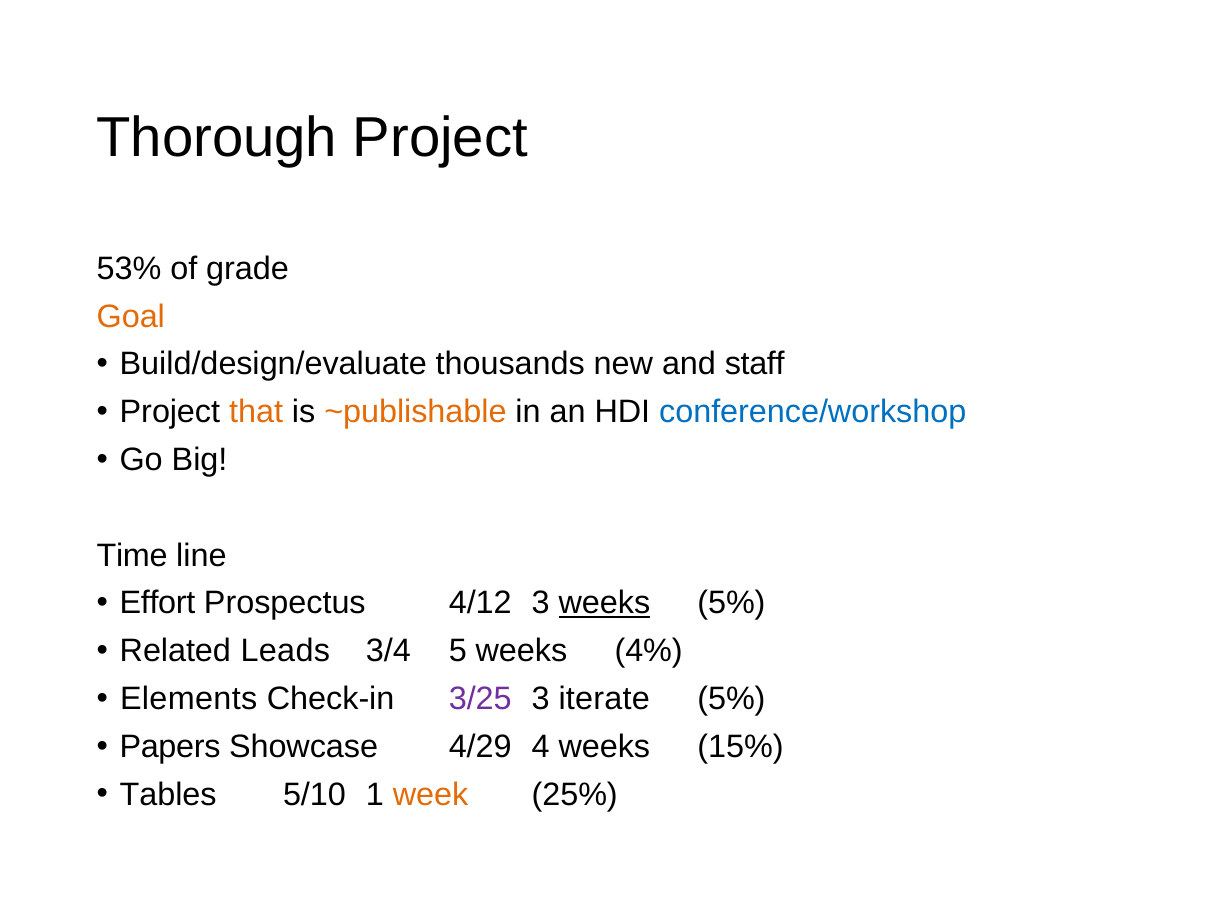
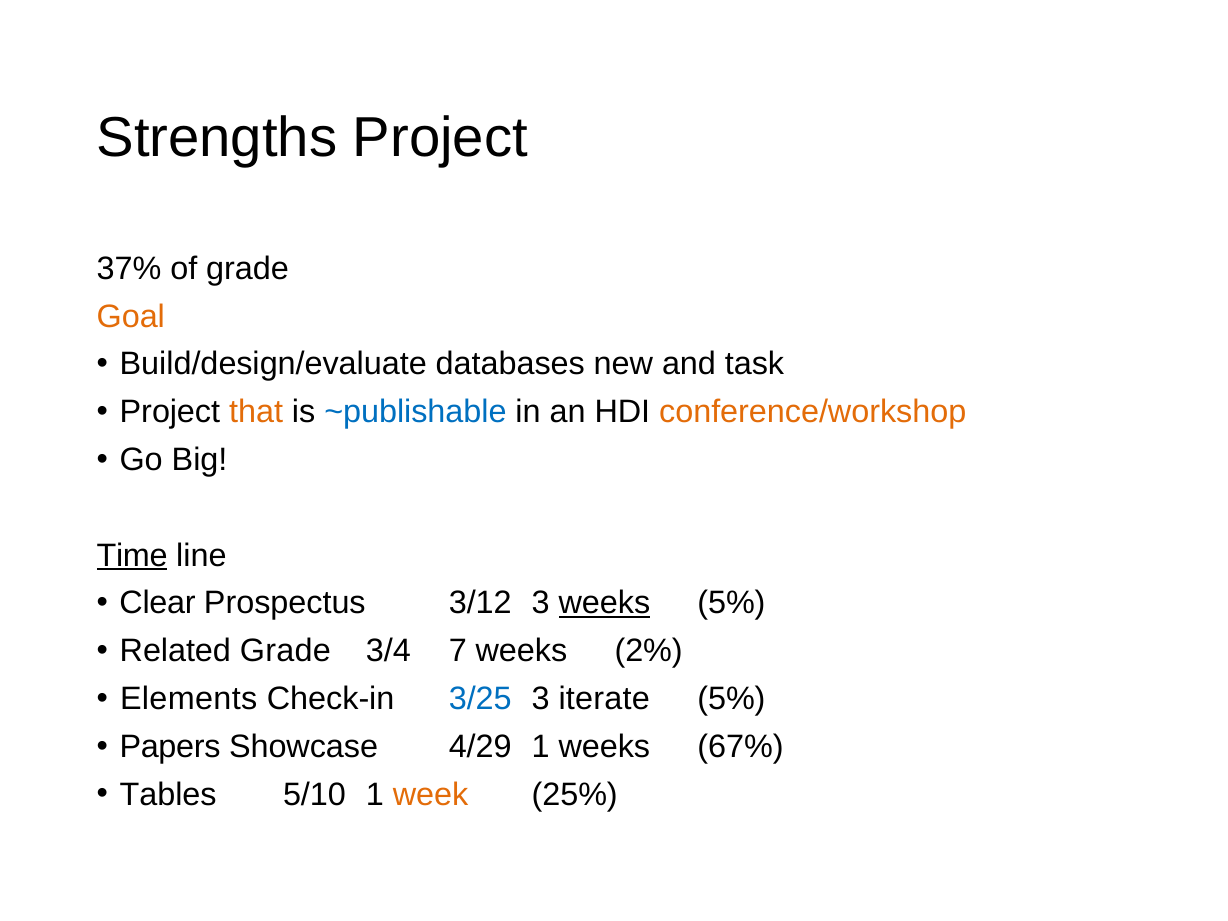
Thorough: Thorough -> Strengths
53%: 53% -> 37%
thousands: thousands -> databases
staff: staff -> task
~publishable colour: orange -> blue
conference/workshop colour: blue -> orange
Time underline: none -> present
Effort: Effort -> Clear
4/12: 4/12 -> 3/12
Related Leads: Leads -> Grade
5: 5 -> 7
4%: 4% -> 2%
3/25 colour: purple -> blue
4/29 4: 4 -> 1
15%: 15% -> 67%
